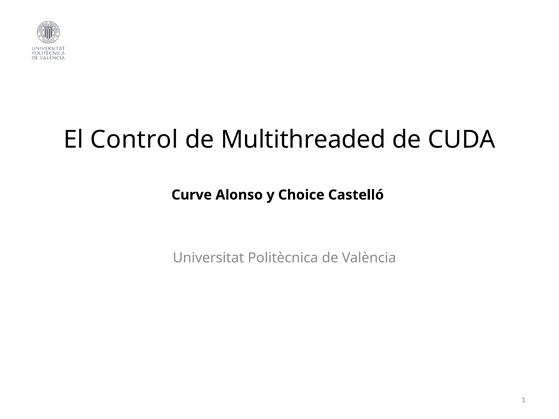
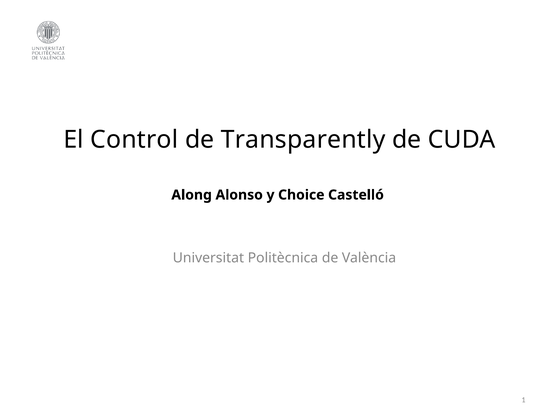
Multithreaded: Multithreaded -> Transparently
Curve: Curve -> Along
